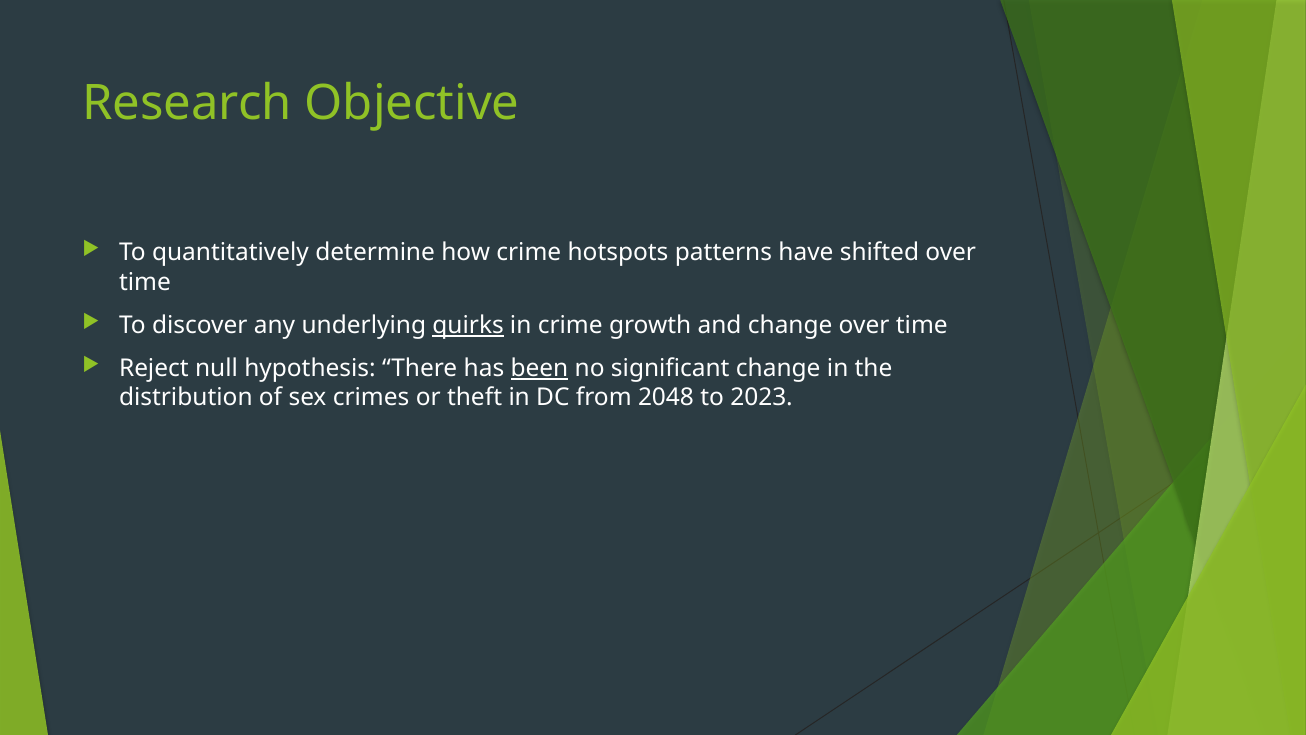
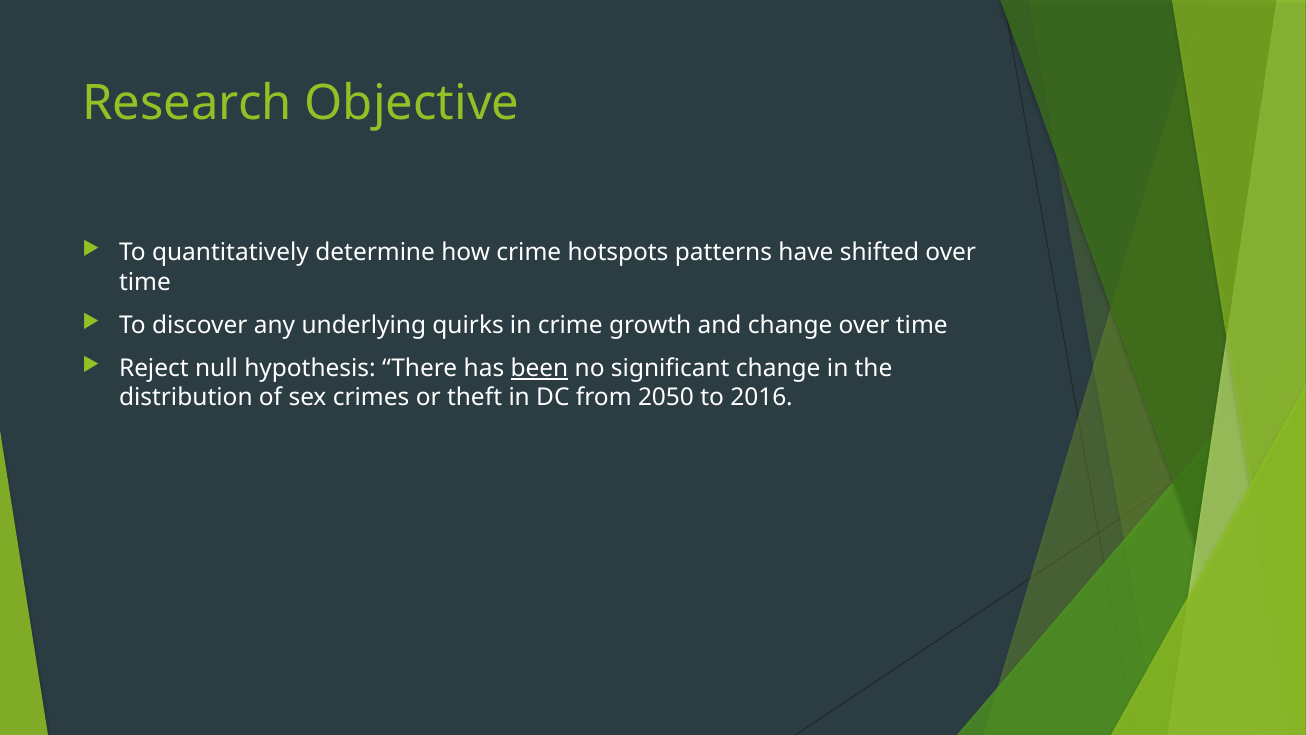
quirks underline: present -> none
2048: 2048 -> 2050
2023: 2023 -> 2016
